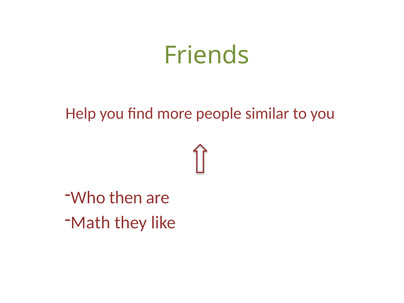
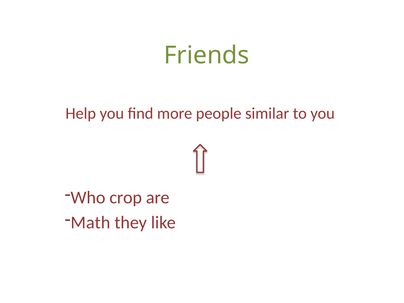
then: then -> crop
